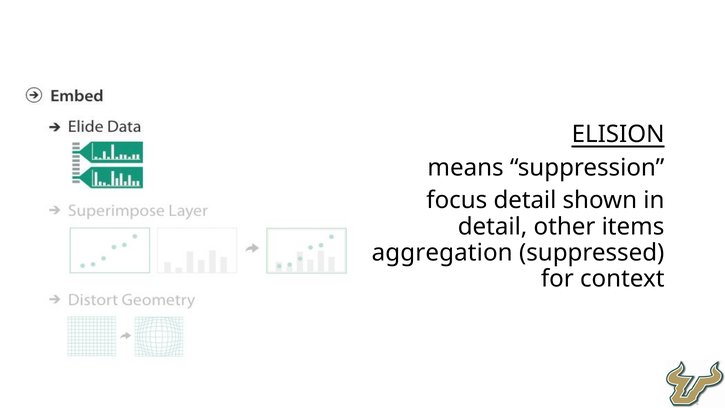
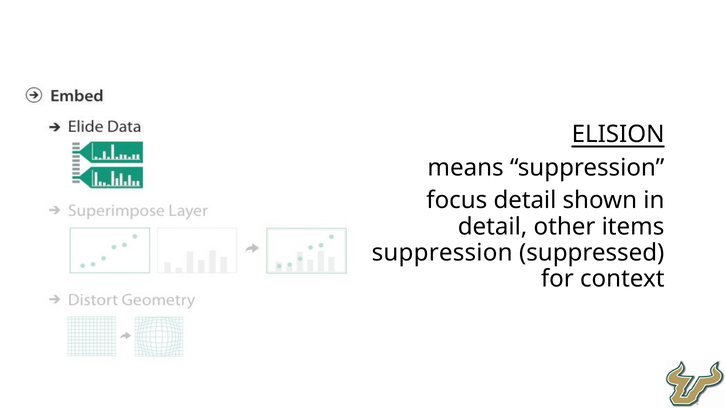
aggregation at (442, 253): aggregation -> suppression
